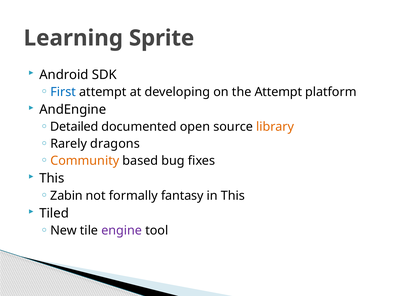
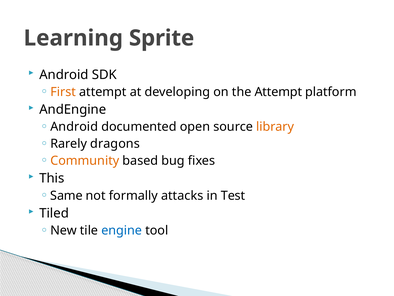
First colour: blue -> orange
Detailed at (74, 127): Detailed -> Android
Zabin: Zabin -> Same
fantasy: fantasy -> attacks
in This: This -> Test
engine colour: purple -> blue
